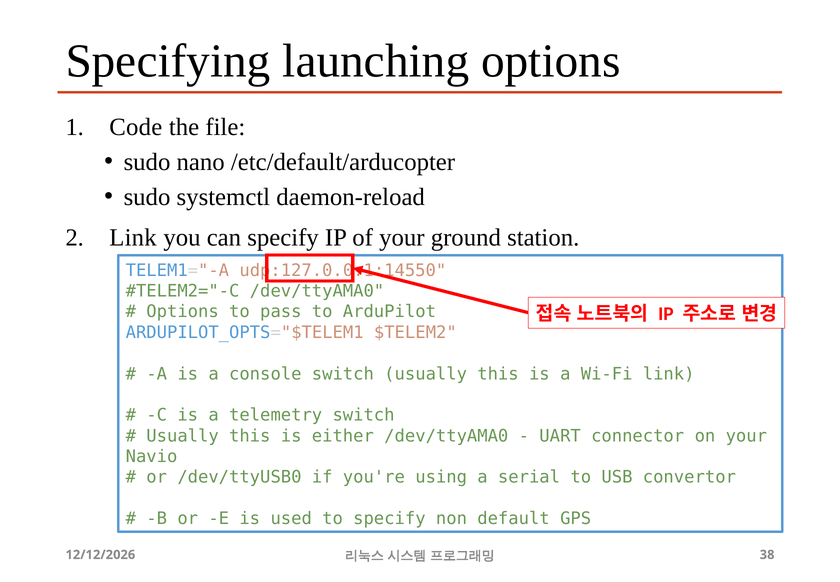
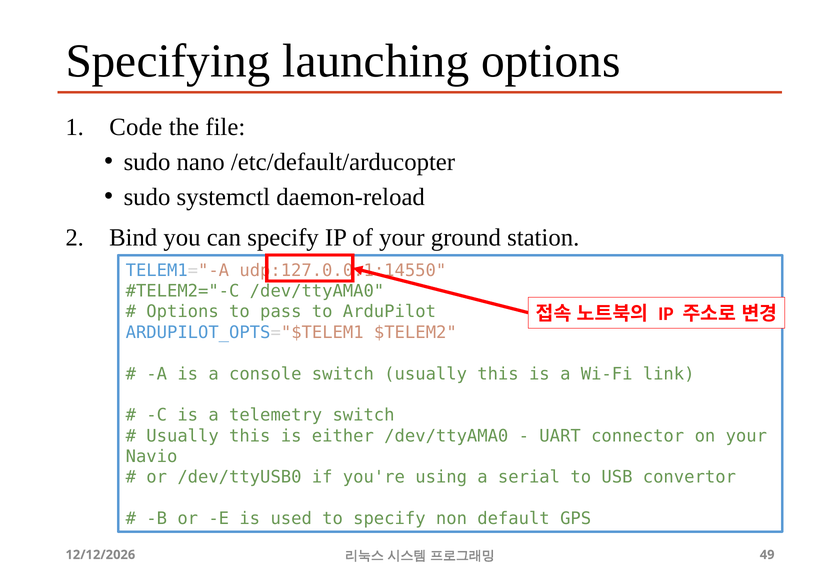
Link at (133, 238): Link -> Bind
38: 38 -> 49
